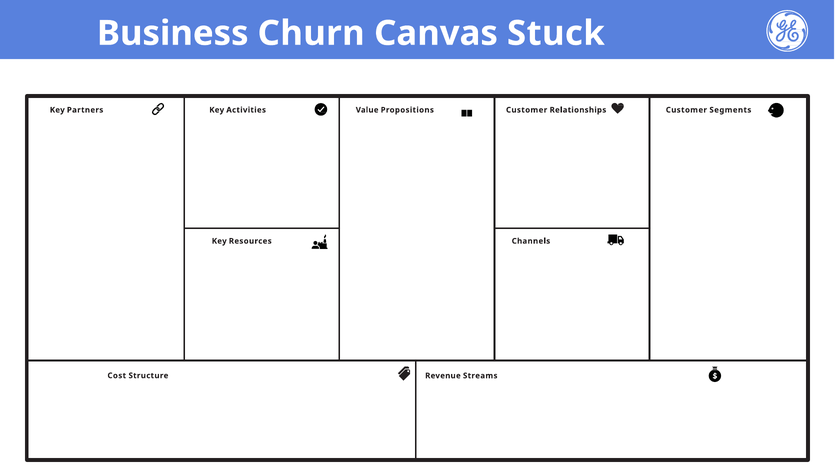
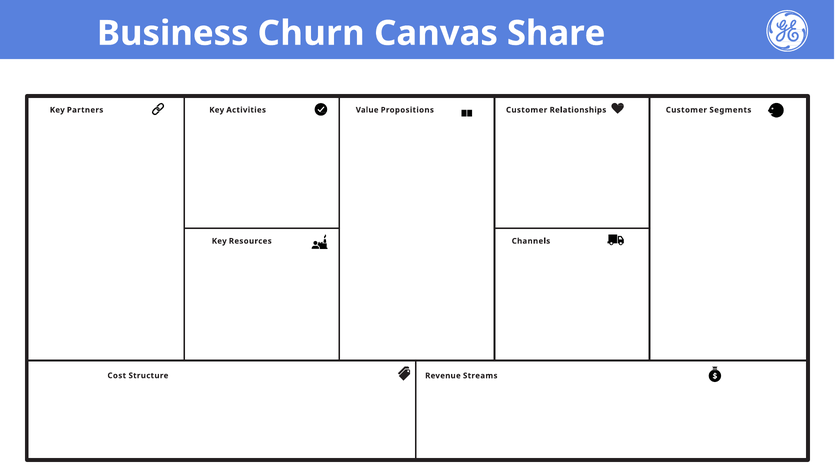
Stuck: Stuck -> Share
